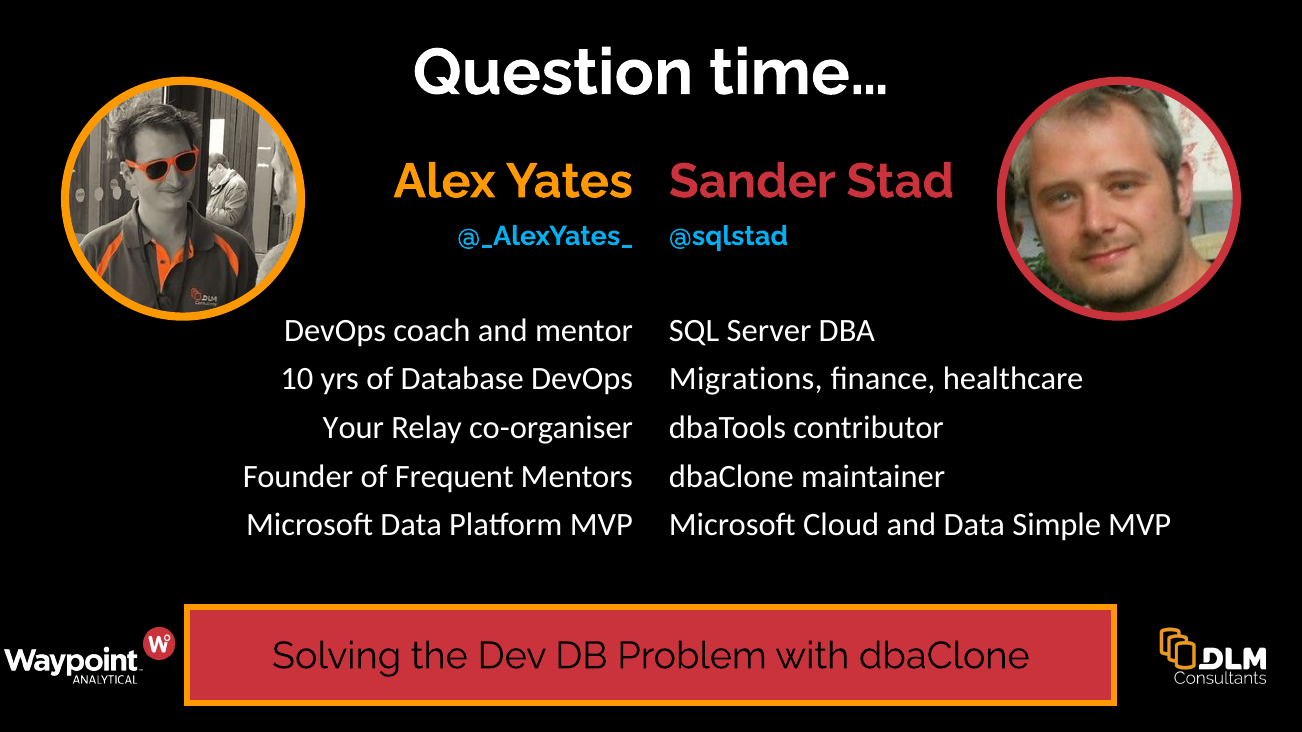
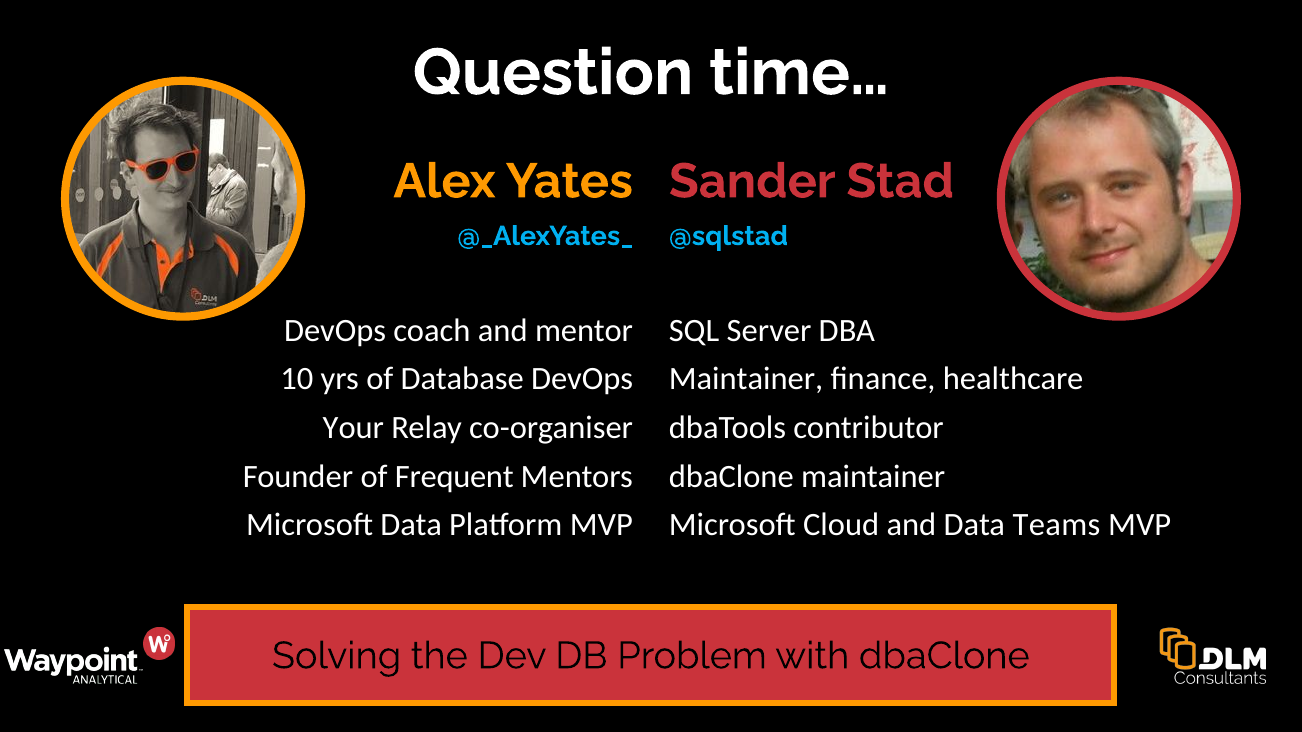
Migrations at (746, 379): Migrations -> Maintainer
Simple: Simple -> Teams
